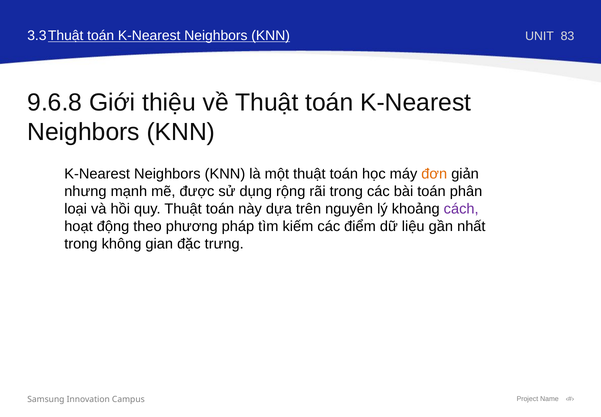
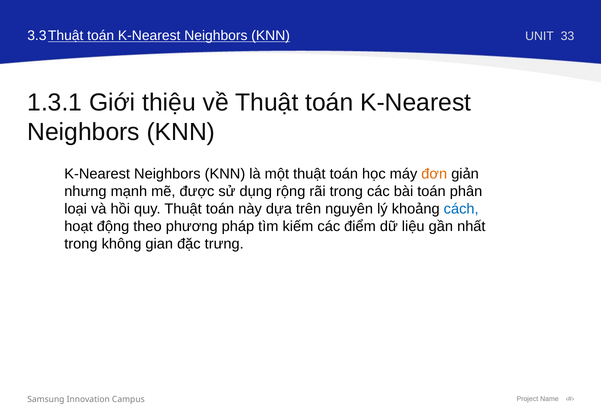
83: 83 -> 33
9.6.8: 9.6.8 -> 1.3.1
cách colour: purple -> blue
